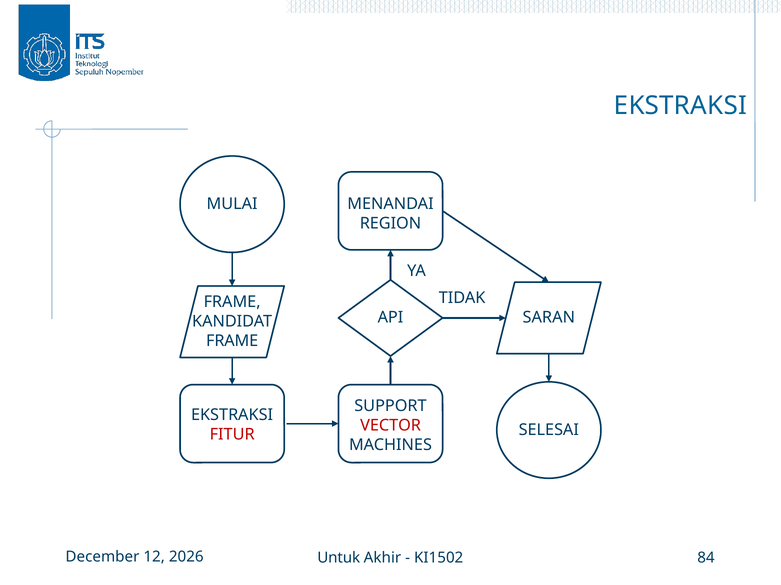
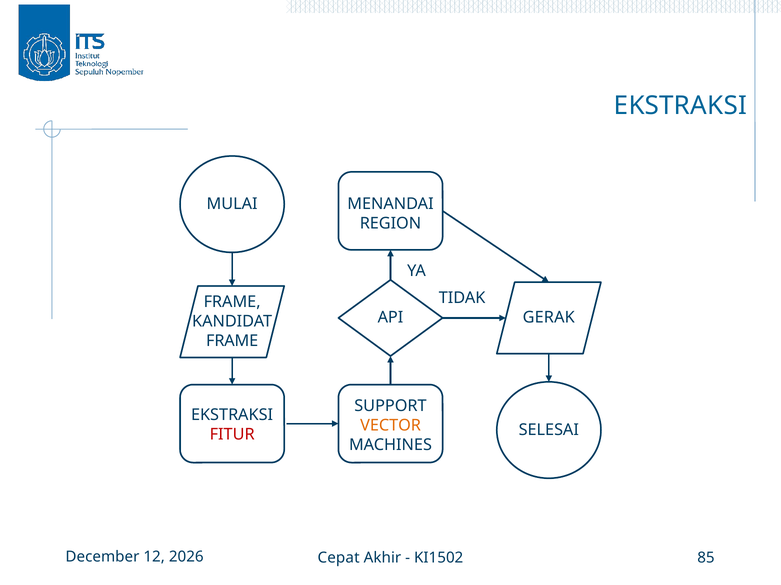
SARAN: SARAN -> GERAK
VECTOR colour: red -> orange
Untuk: Untuk -> Cepat
84: 84 -> 85
